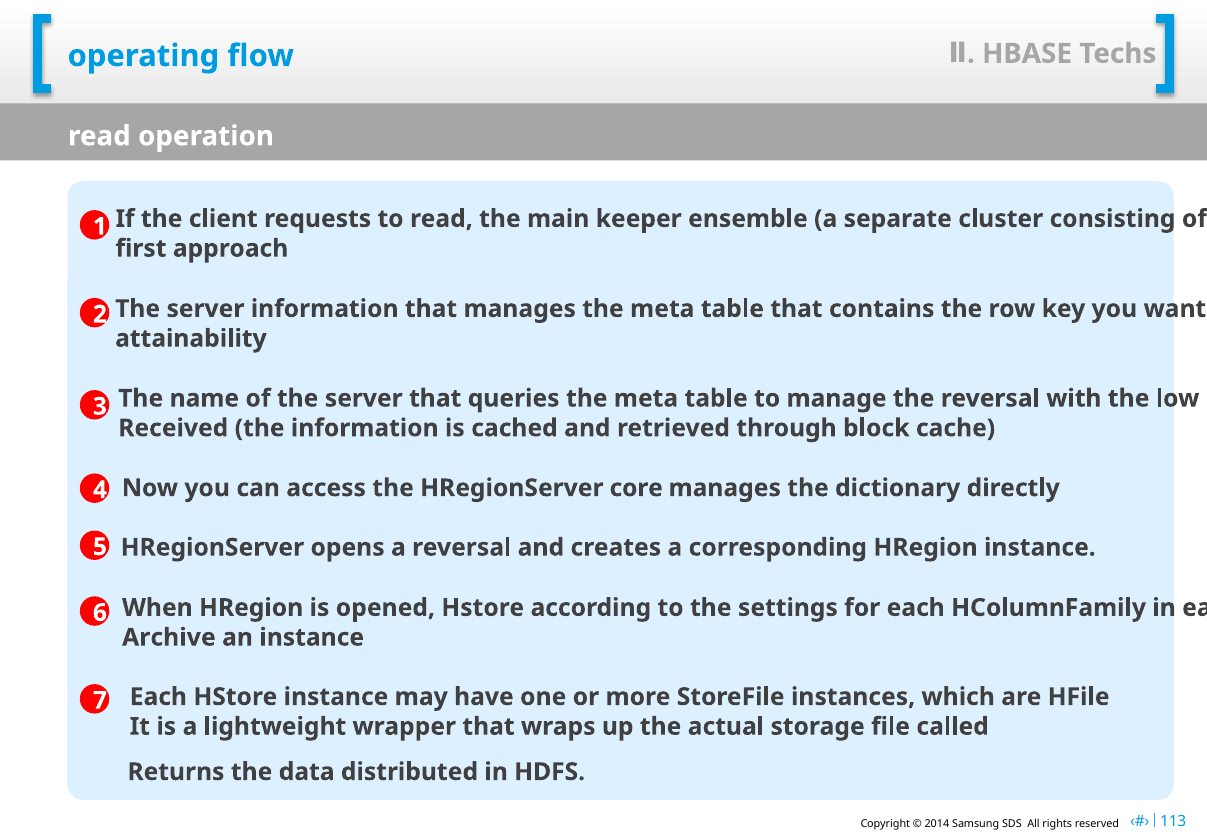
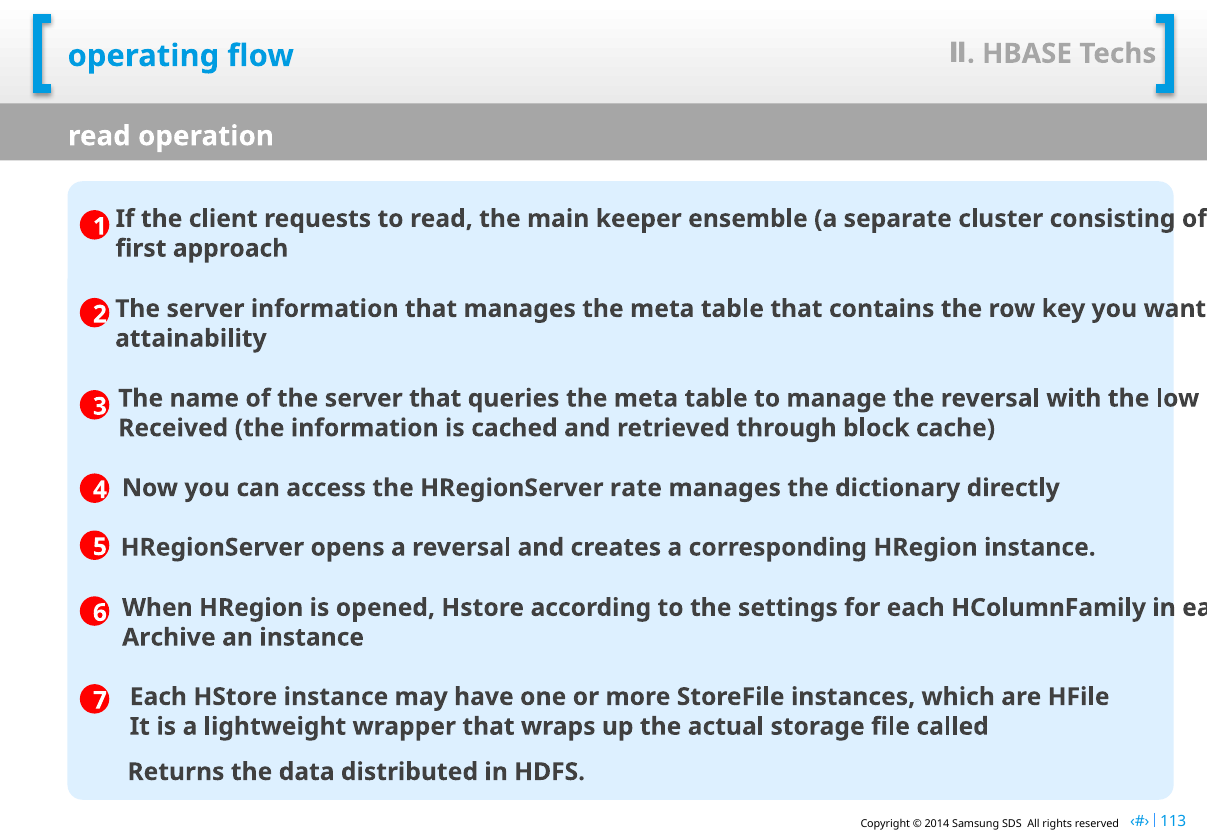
core: core -> rate
